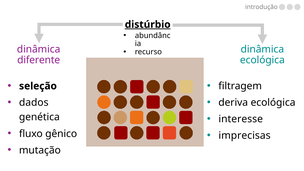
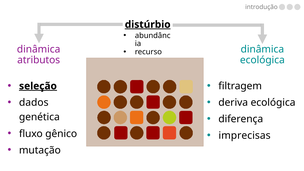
diferente: diferente -> atributos
seleção underline: none -> present
interesse: interesse -> diferença
